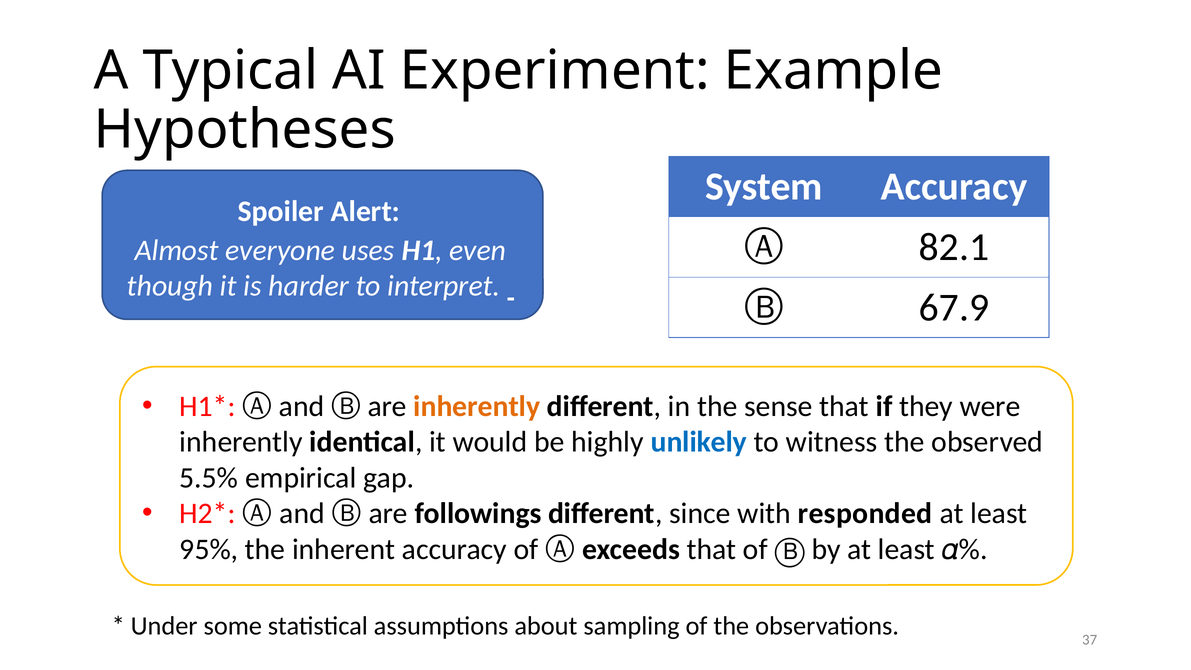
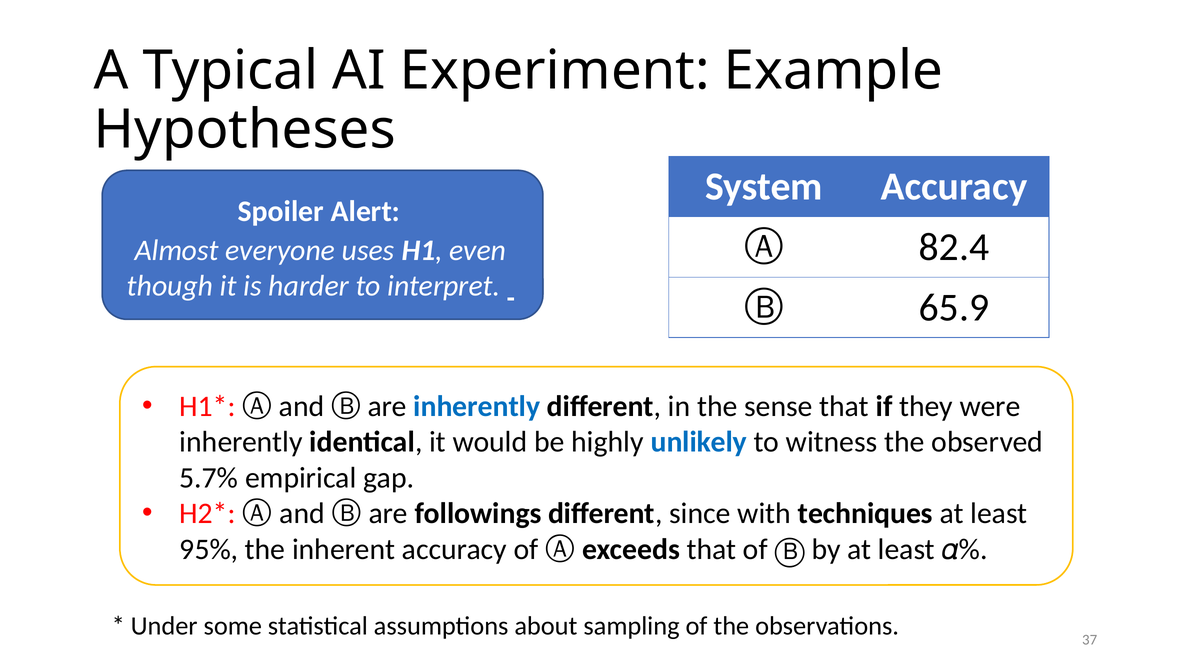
82.1: 82.1 -> 82.4
67.9: 67.9 -> 65.9
inherently at (477, 406) colour: orange -> blue
5.5%: 5.5% -> 5.7%
responded: responded -> techniques
